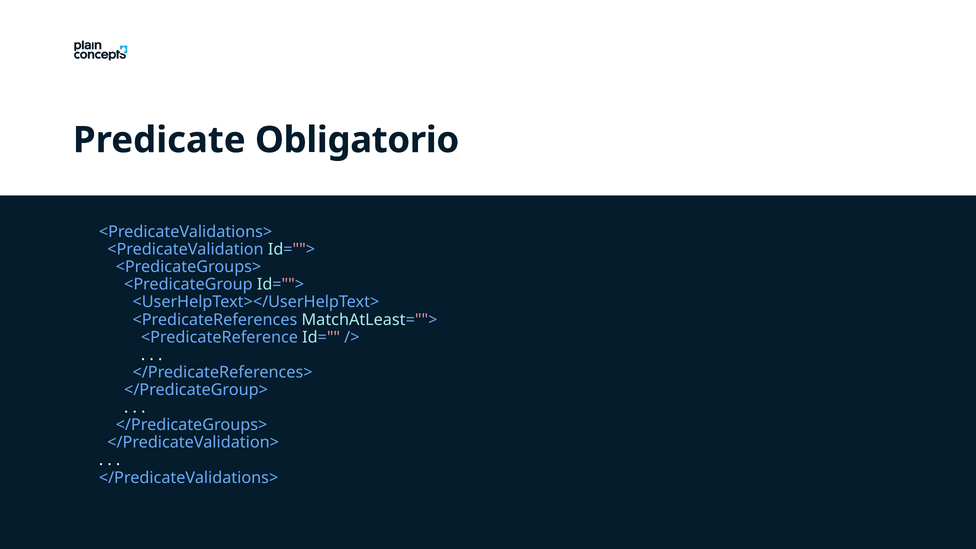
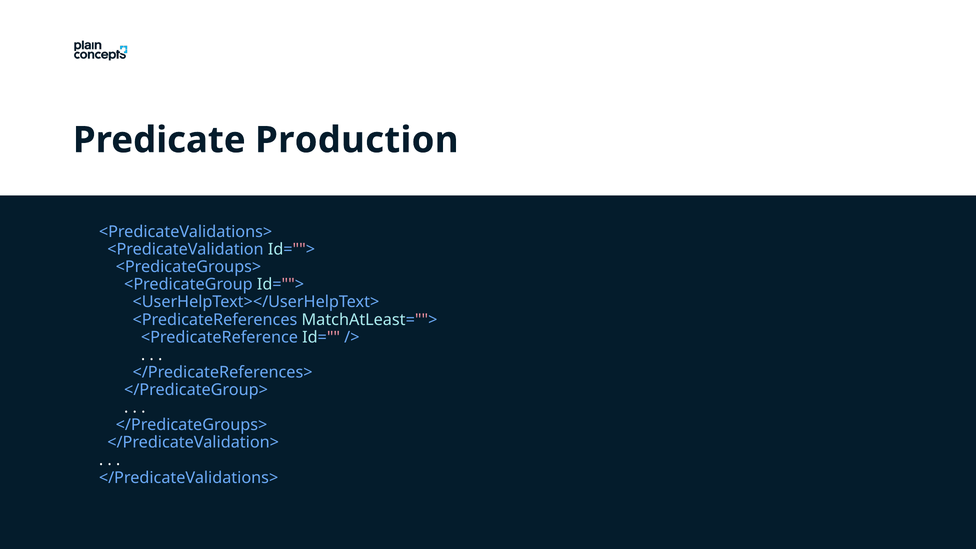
Obligatorio: Obligatorio -> Production
